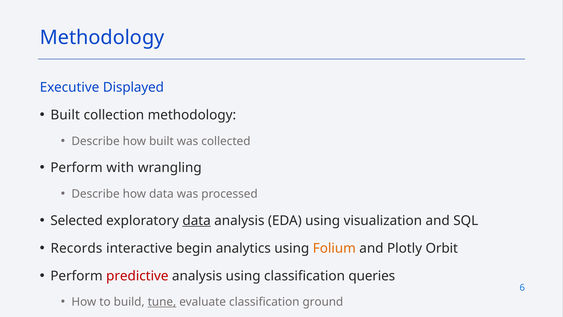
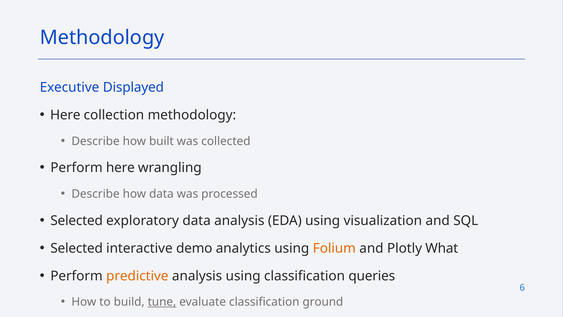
Built at (65, 115): Built -> Here
Perform with: with -> here
data at (197, 220) underline: present -> none
Records at (76, 248): Records -> Selected
begin: begin -> demo
Orbit: Orbit -> What
predictive colour: red -> orange
